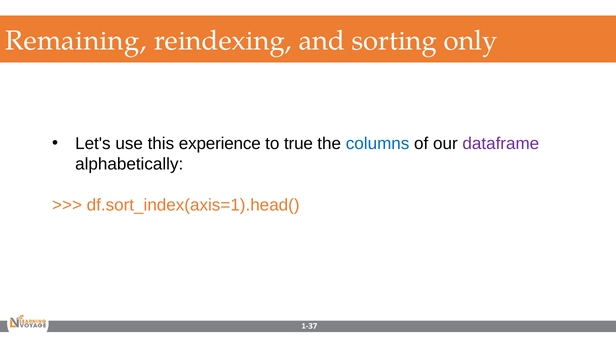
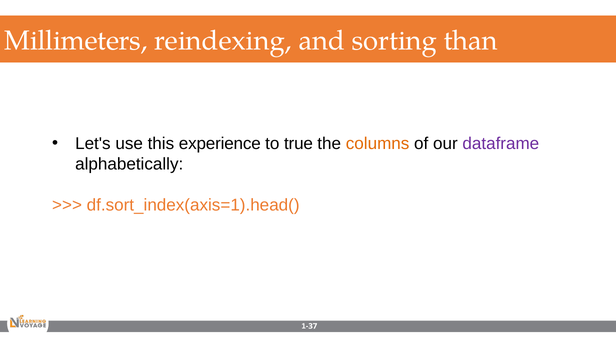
Remaining: Remaining -> Millimeters
only: only -> than
columns colour: blue -> orange
